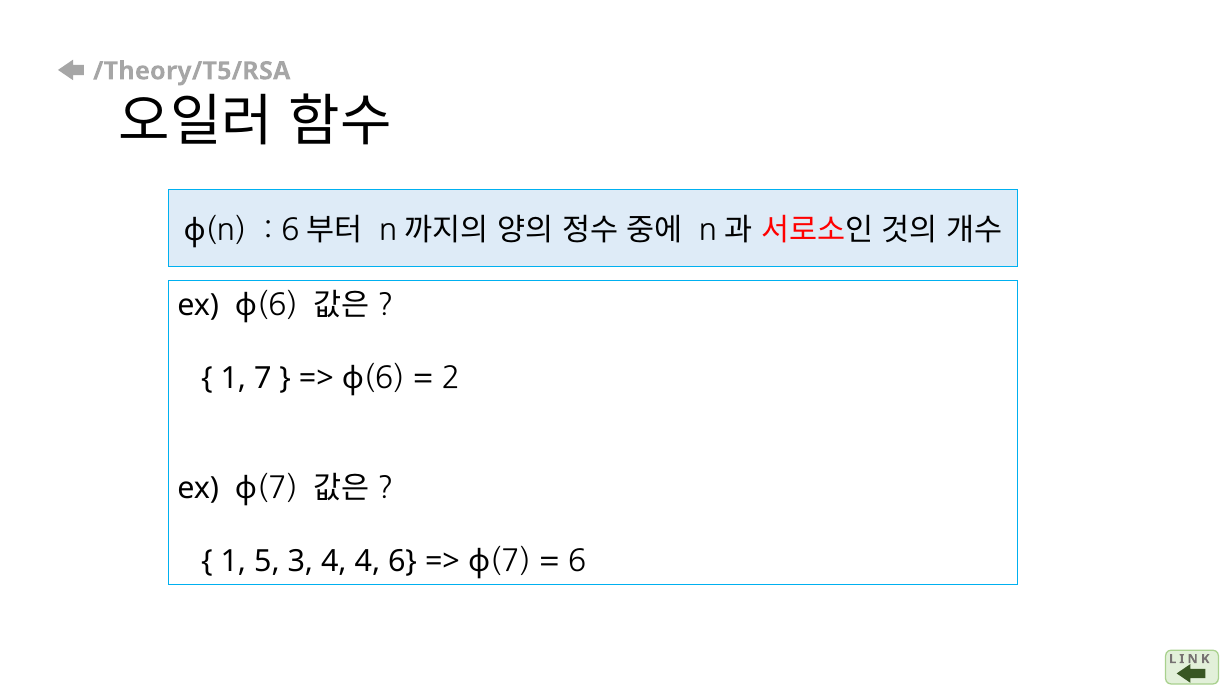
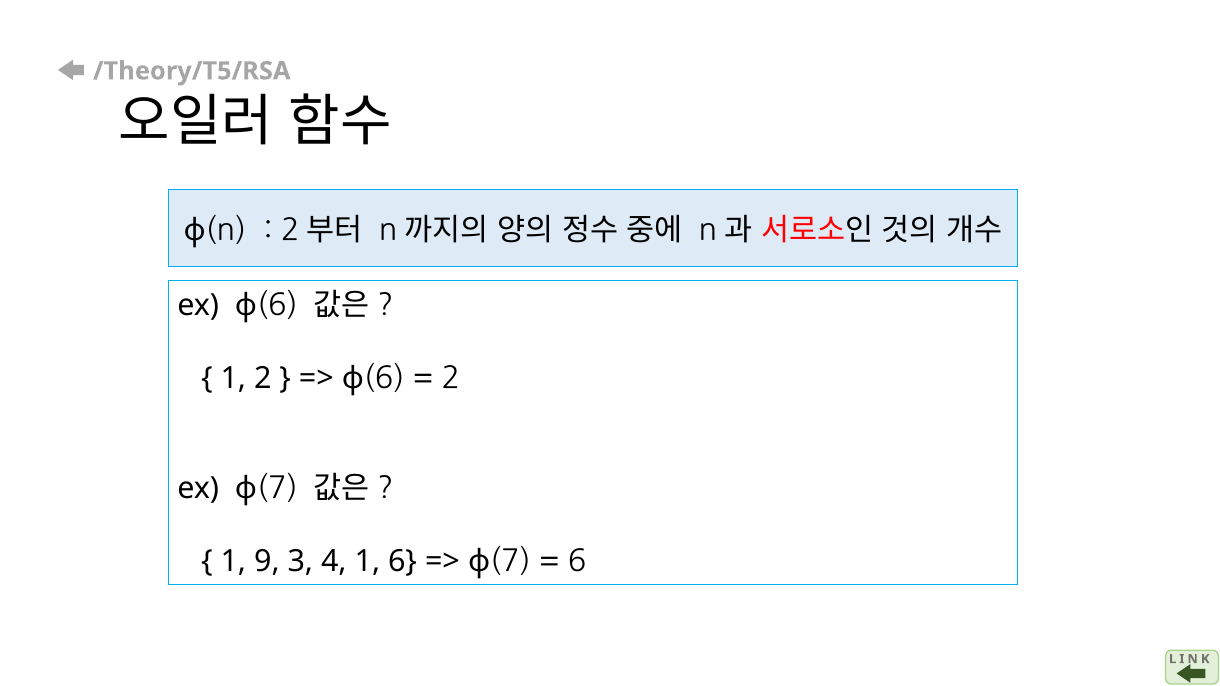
6 at (290, 230): 6 -> 2
1 7: 7 -> 2
5: 5 -> 9
4 4: 4 -> 1
